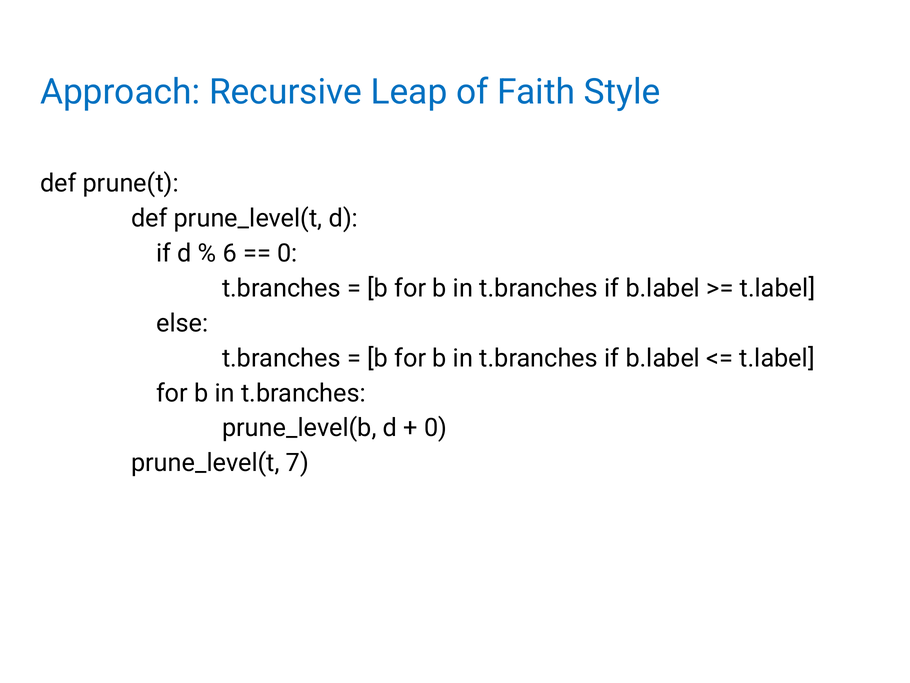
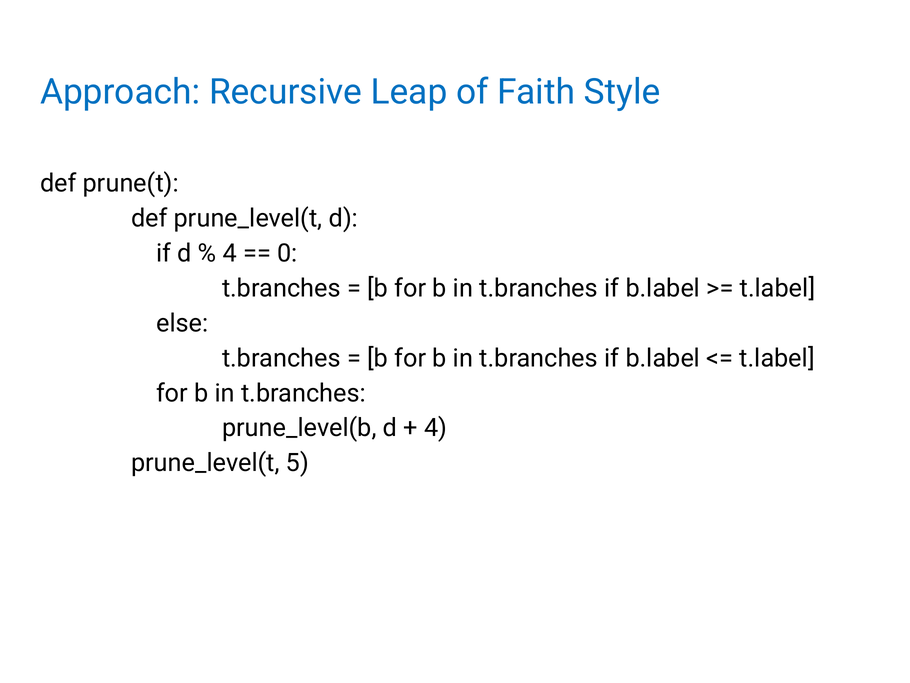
6 at (230, 253): 6 -> 4
0 at (436, 428): 0 -> 4
7: 7 -> 5
